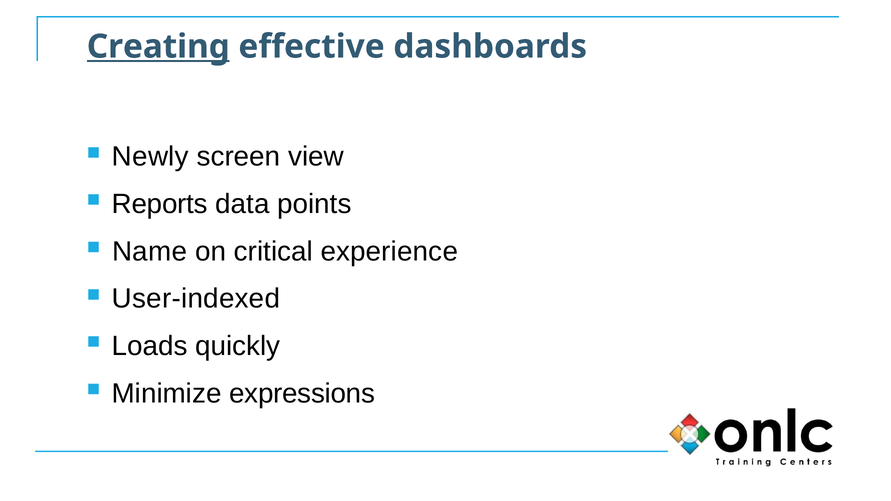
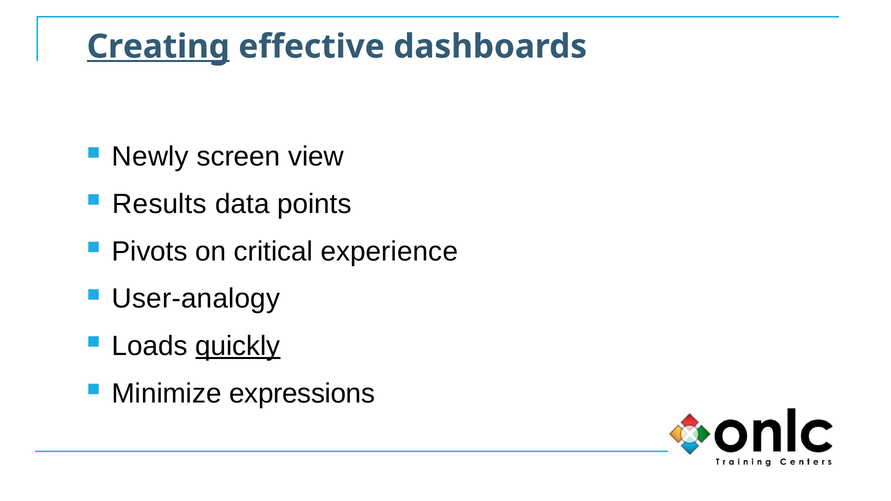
Reports: Reports -> Results
Name: Name -> Pivots
User-indexed: User-indexed -> User-analogy
quickly underline: none -> present
